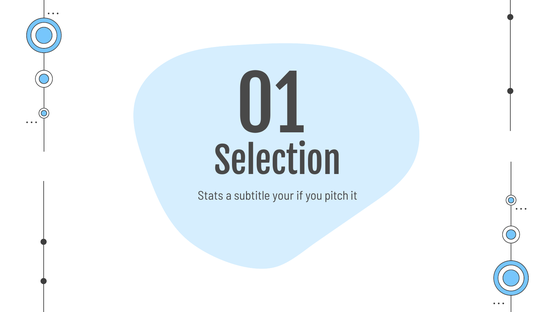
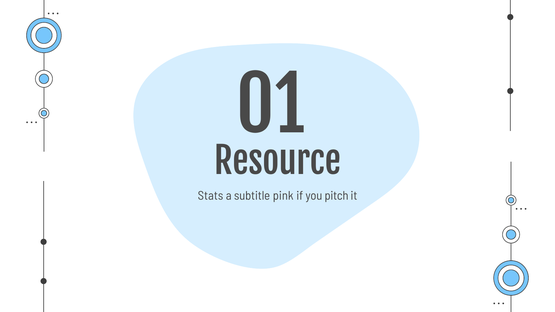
Selection: Selection -> Resource
your: your -> pink
